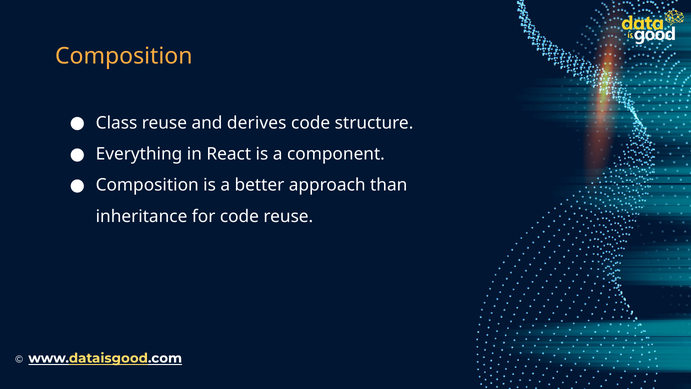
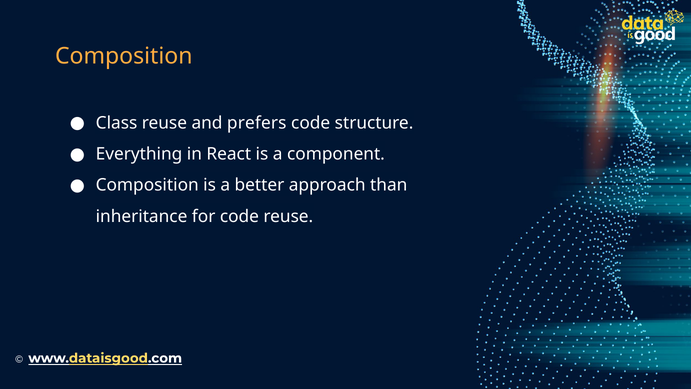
derives: derives -> prefers
